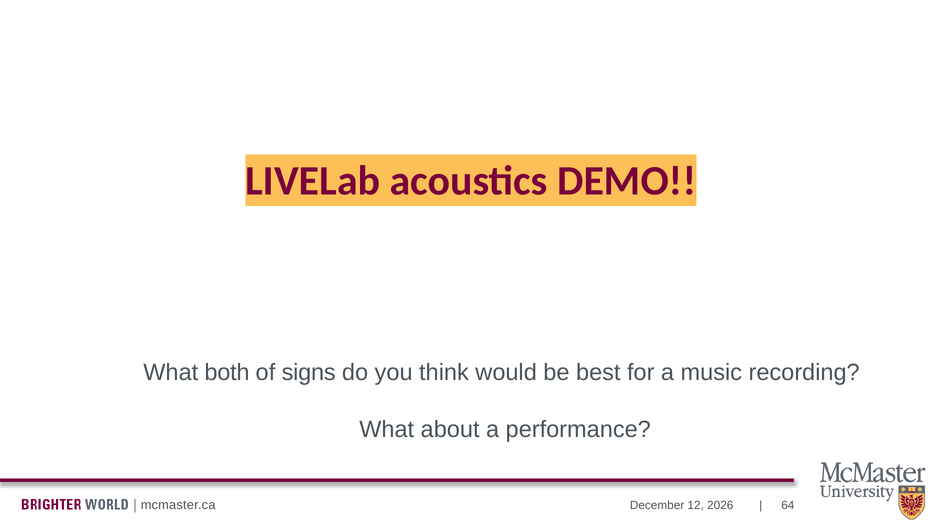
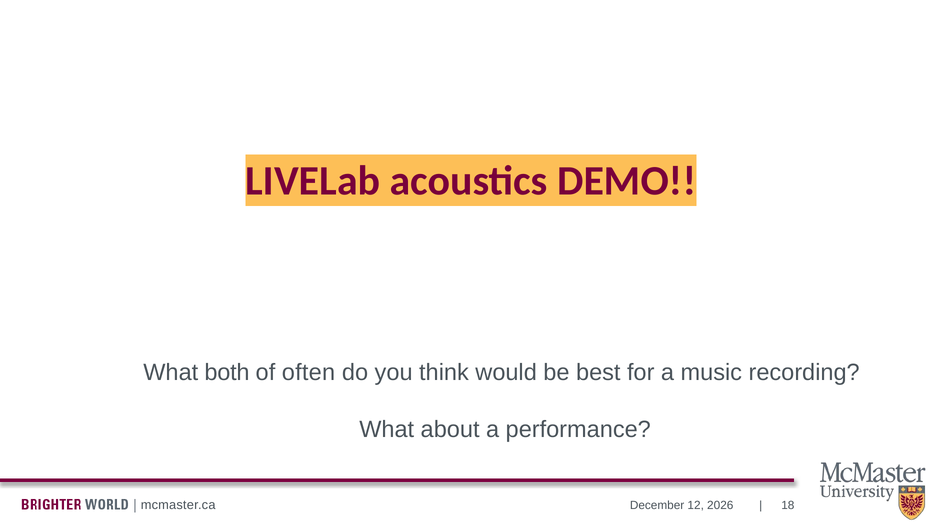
signs: signs -> often
64: 64 -> 18
